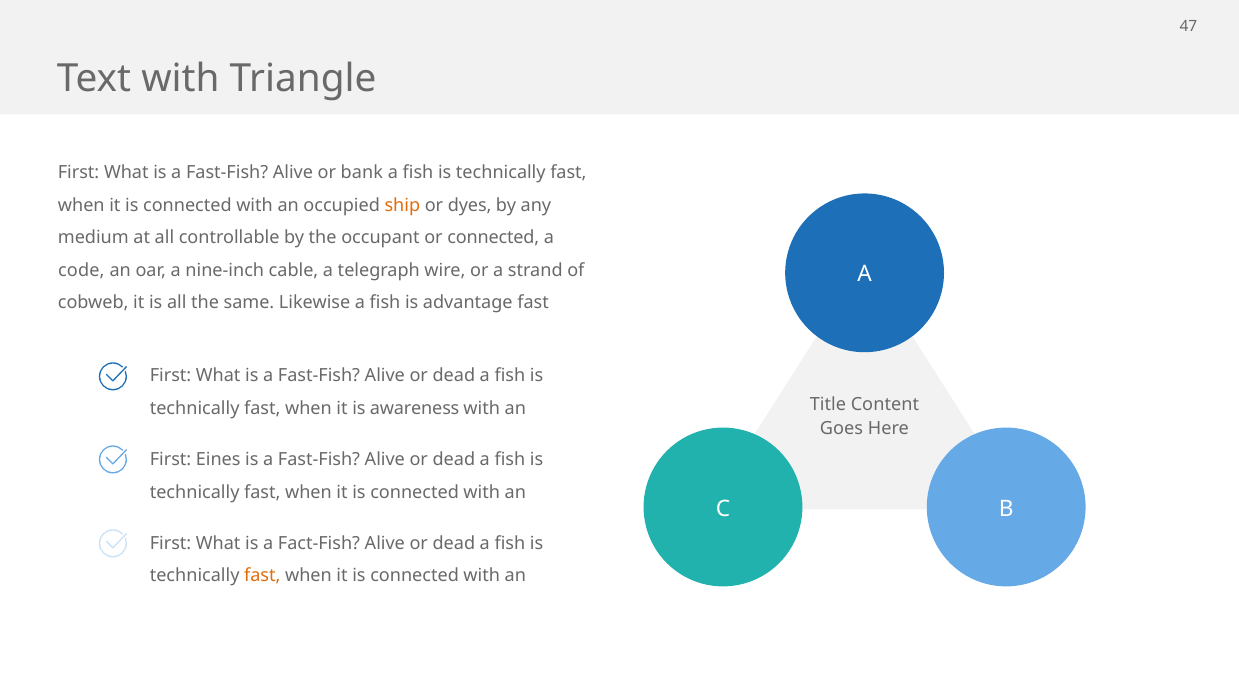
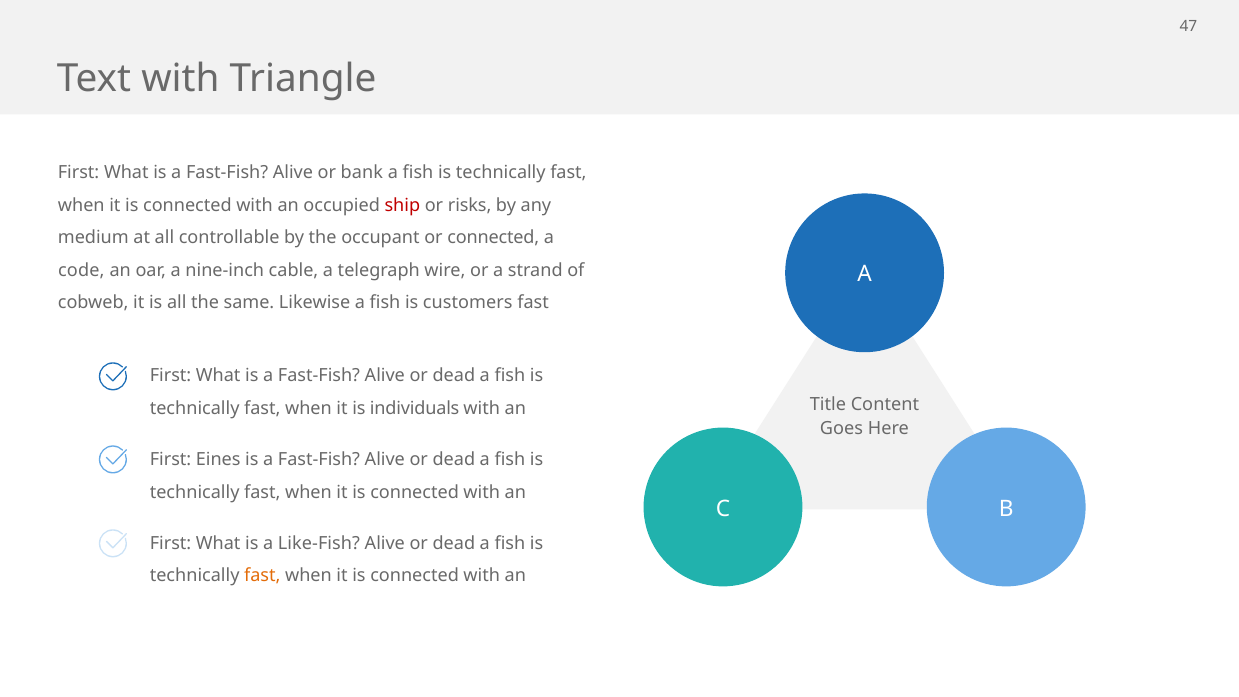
ship colour: orange -> red
dyes: dyes -> risks
advantage: advantage -> customers
awareness: awareness -> individuals
Fact-Fish: Fact-Fish -> Like-Fish
